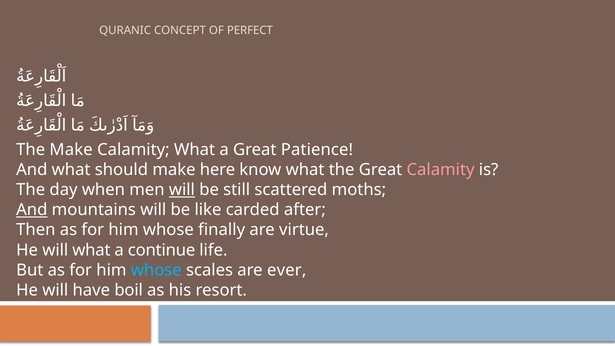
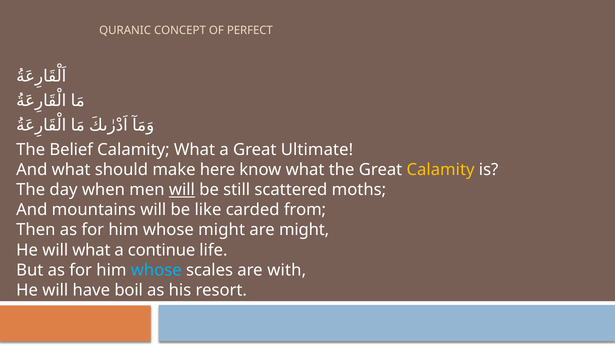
The Make: Make -> Belief
Patience: Patience -> Ultimate
Calamity at (441, 170) colour: pink -> yellow
And at (32, 210) underline: present -> none
after: after -> from
whose finally: finally -> might
are virtue: virtue -> might
ever: ever -> with
